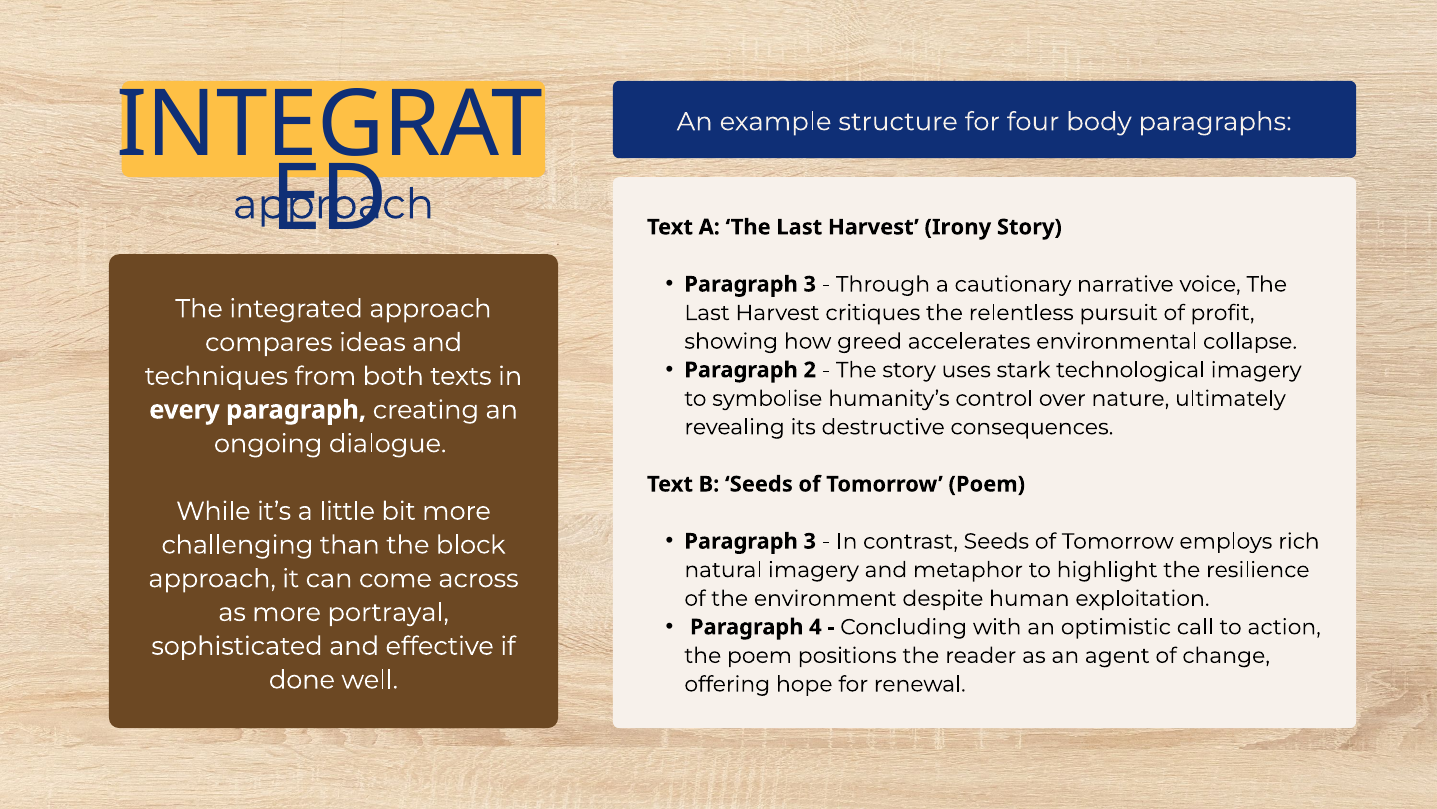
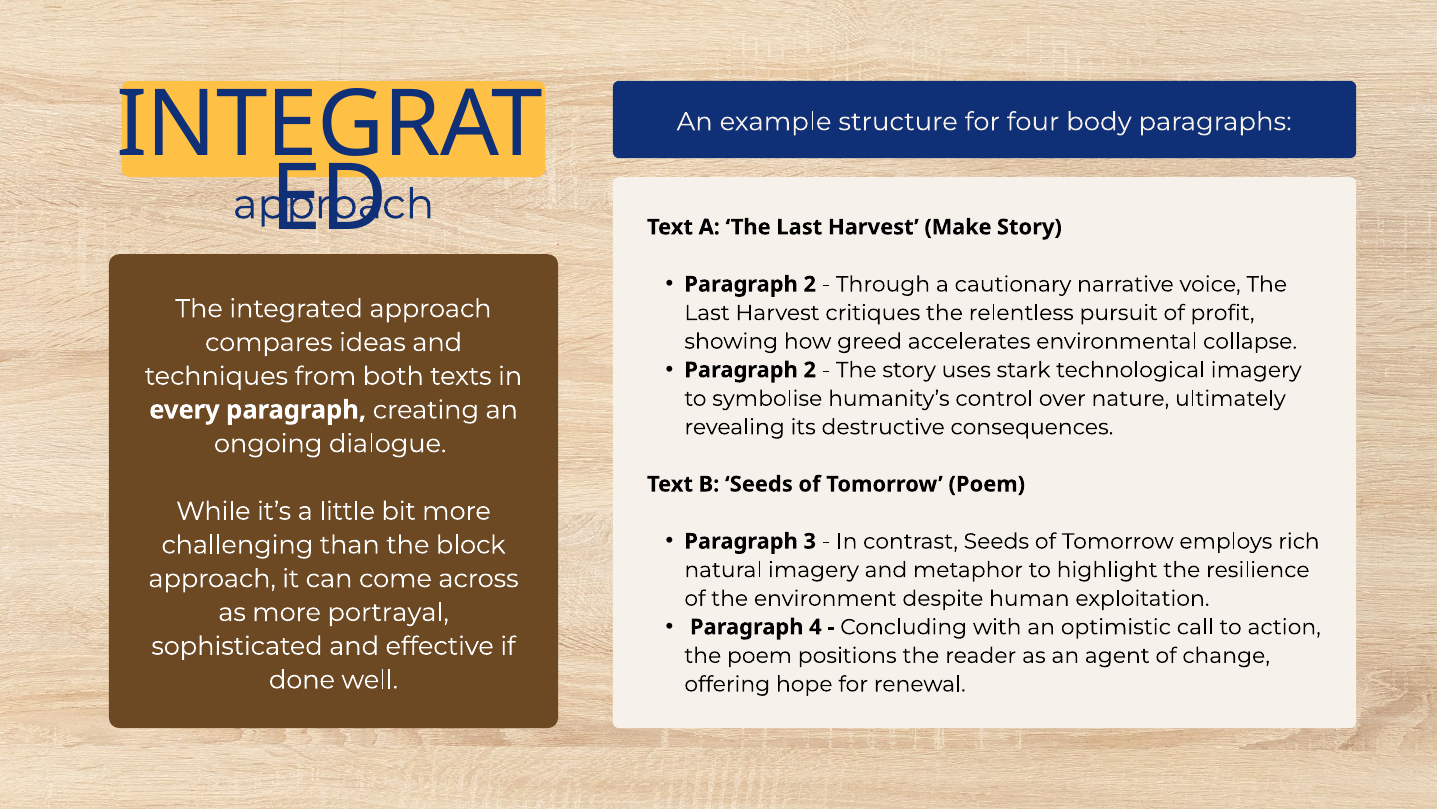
Irony: Irony -> Make
3 at (810, 284): 3 -> 2
